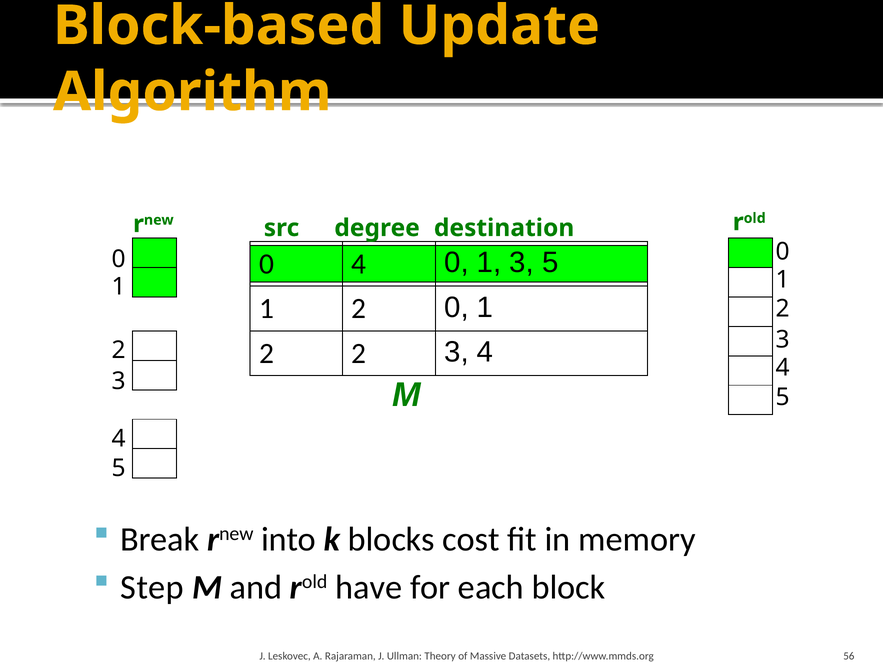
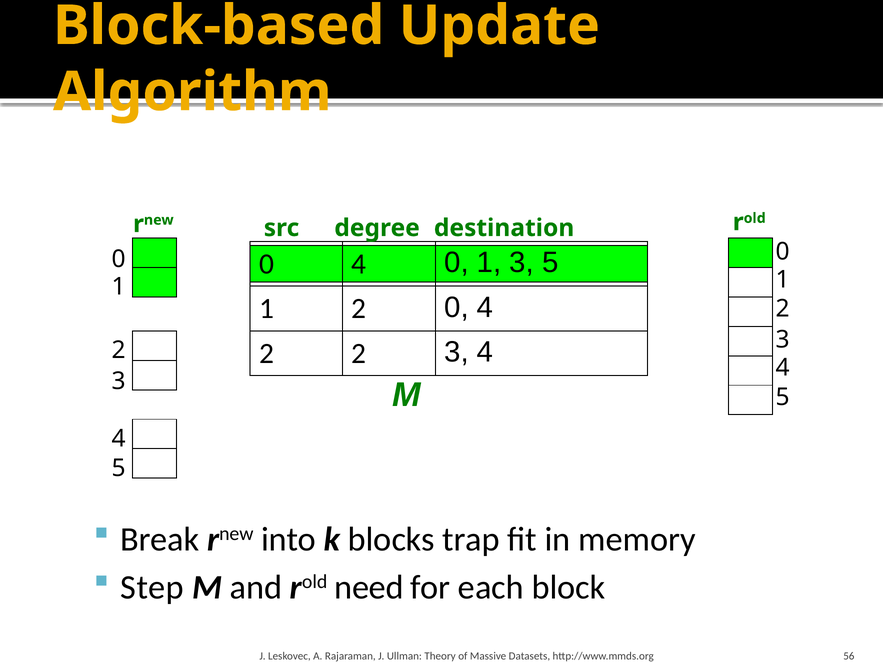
2 0 1: 1 -> 4
cost: cost -> trap
have: have -> need
